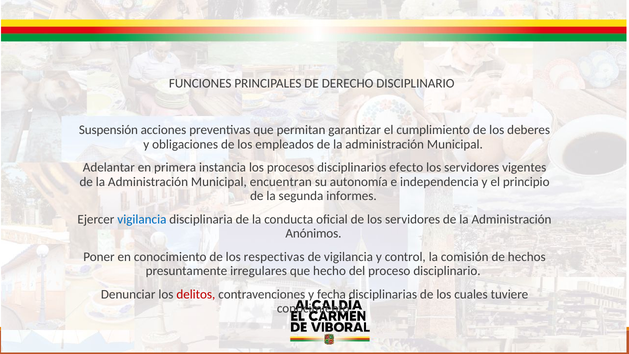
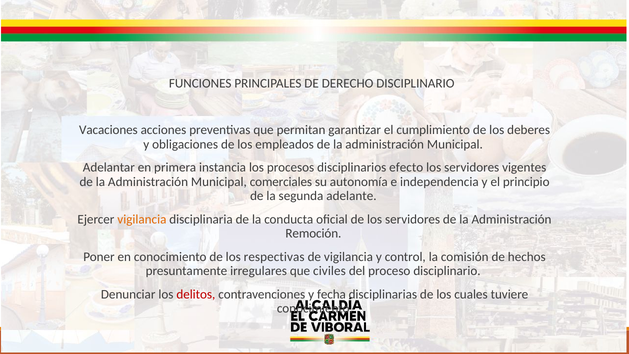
Suspensión: Suspensión -> Vacaciones
encuentran: encuentran -> comerciales
informes: informes -> adelante
vigilancia at (142, 219) colour: blue -> orange
Anónimos: Anónimos -> Remoción
hecho: hecho -> civiles
